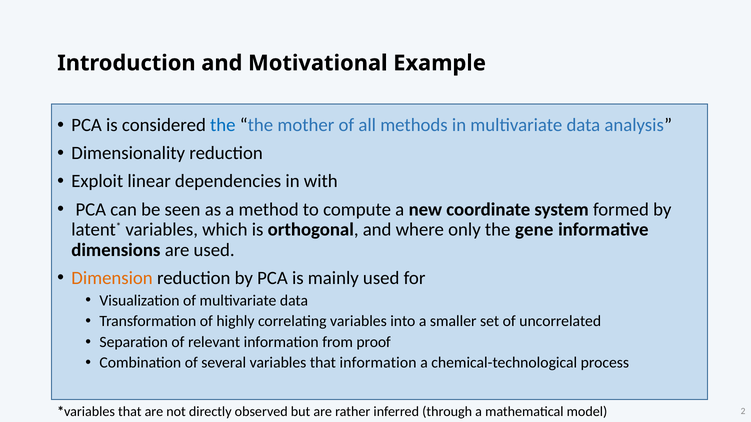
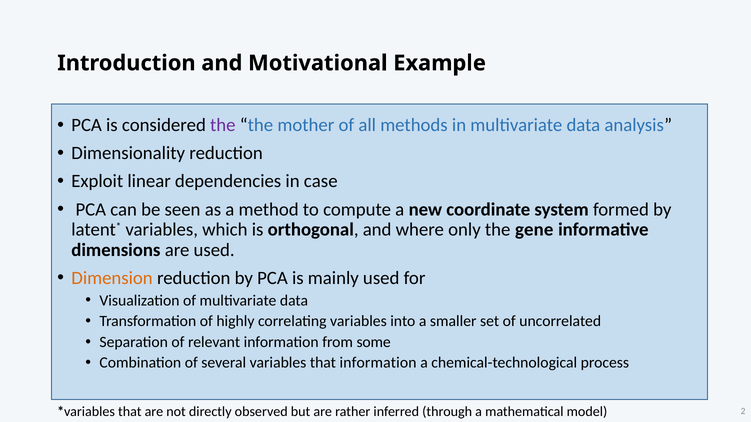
the at (223, 125) colour: blue -> purple
with: with -> case
proof: proof -> some
